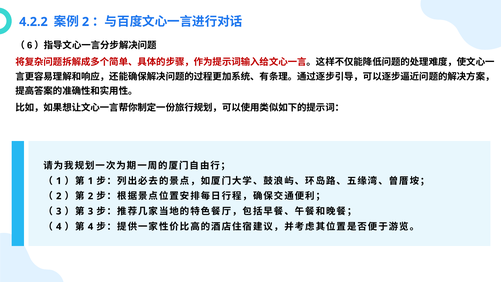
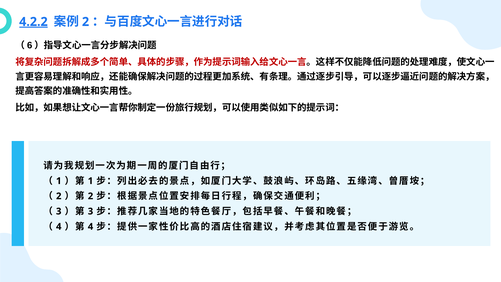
4.2.2 underline: none -> present
